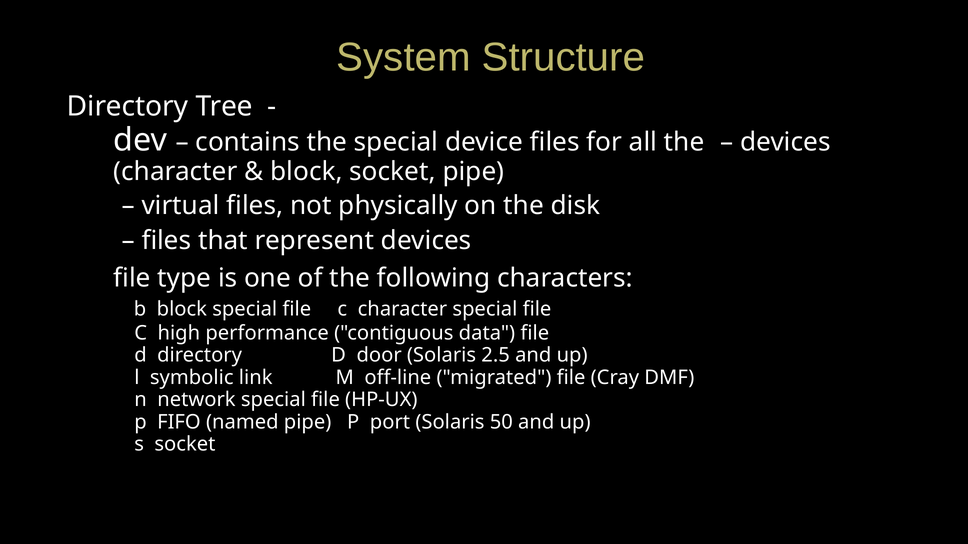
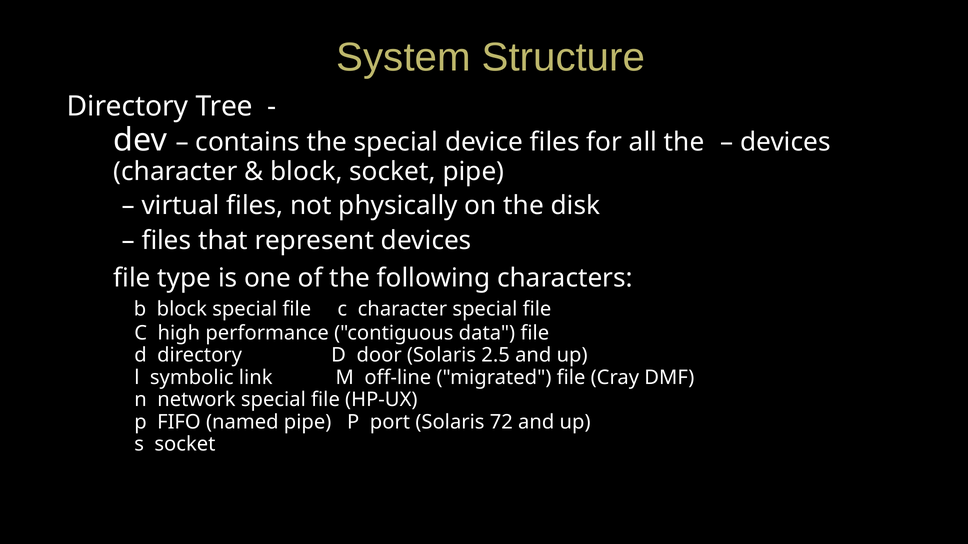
50: 50 -> 72
